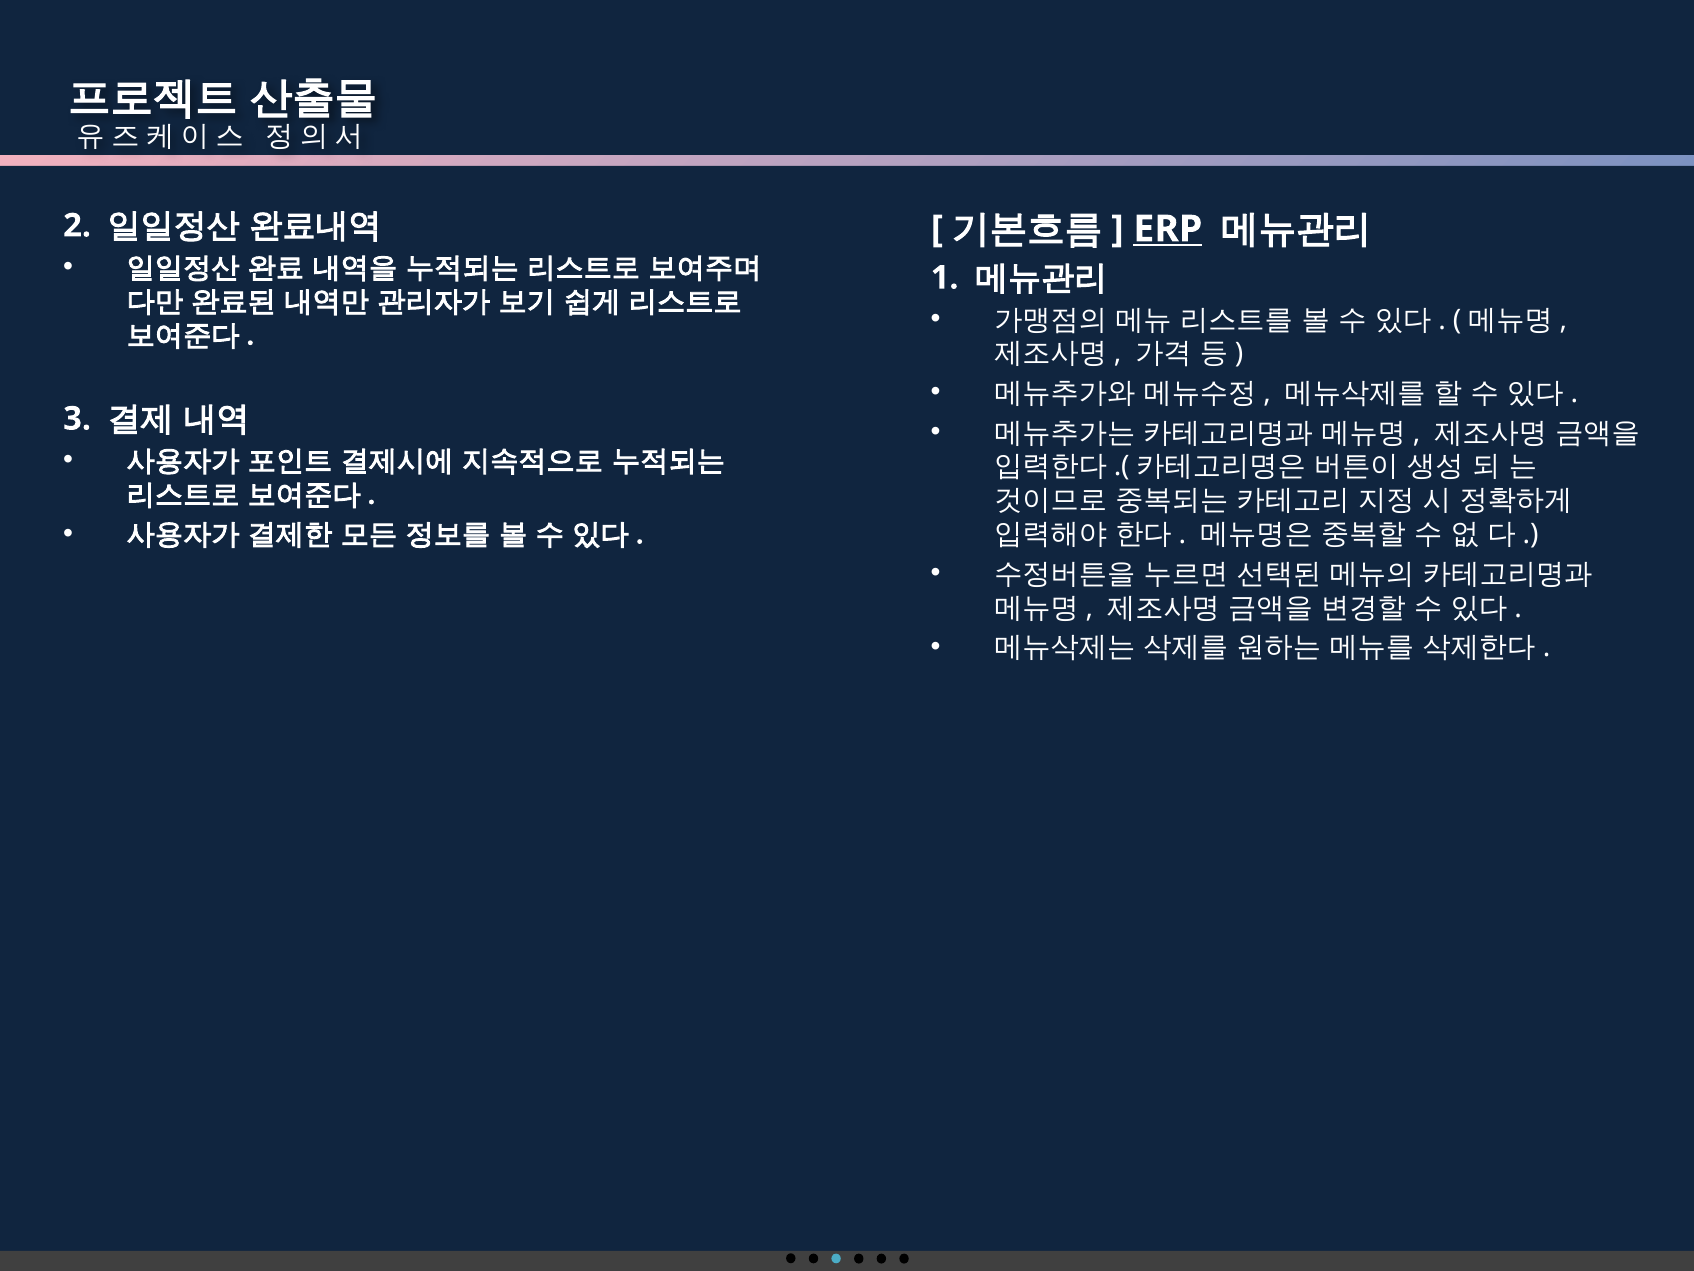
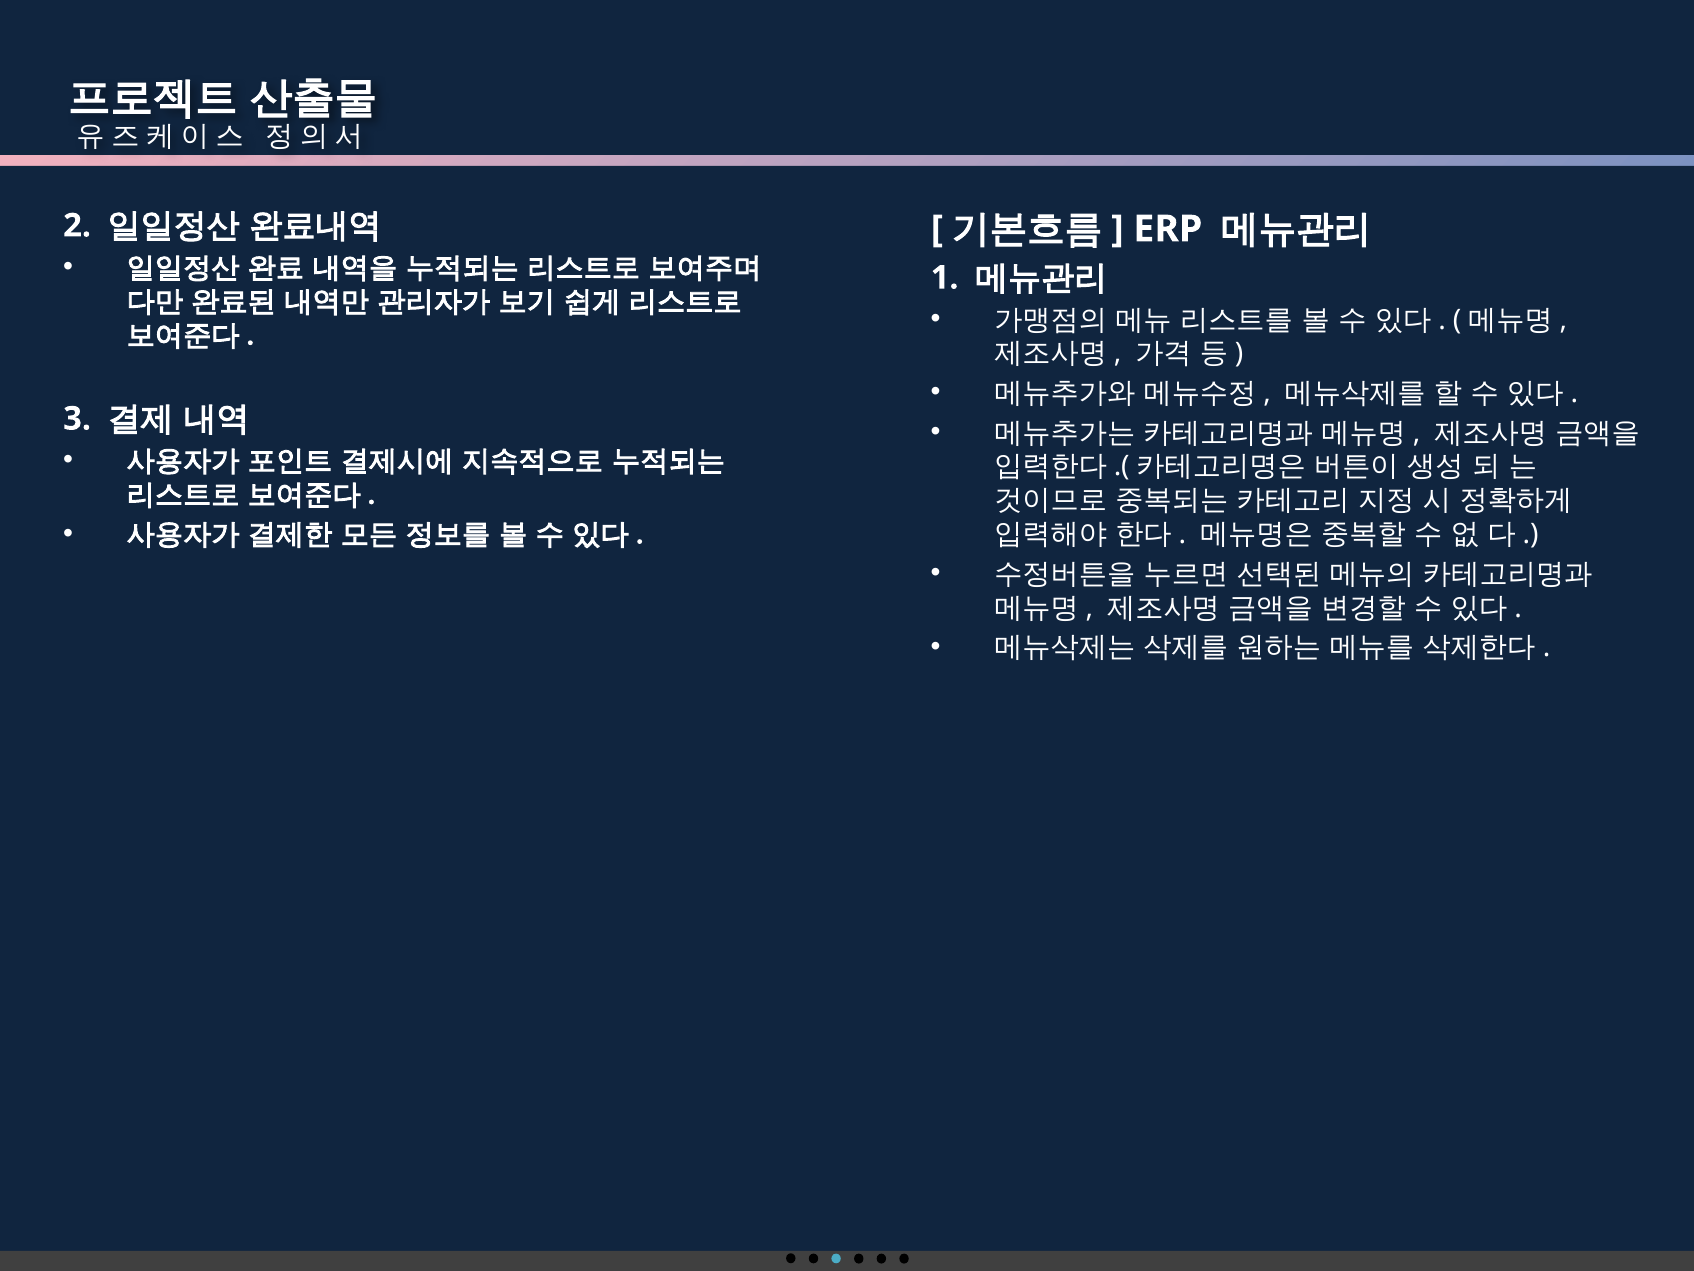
ERP underline: present -> none
